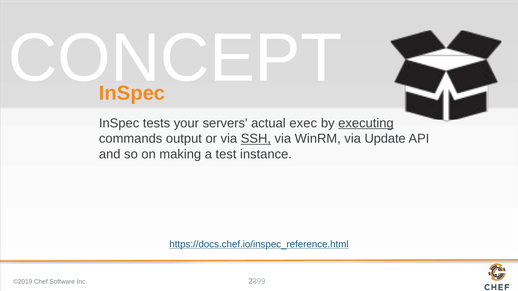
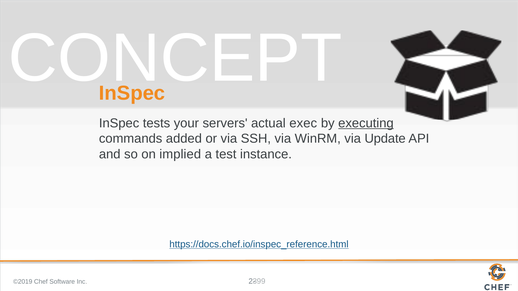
output: output -> added
SSH underline: present -> none
making: making -> implied
